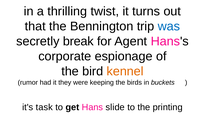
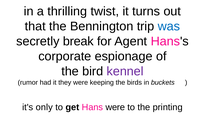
kennel colour: orange -> purple
task: task -> only
Hans slide: slide -> were
